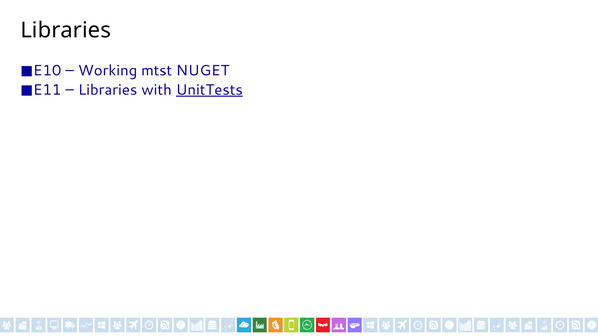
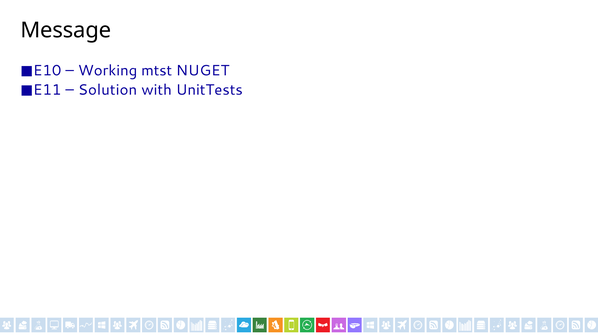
Libraries at (66, 30): Libraries -> Message
Libraries at (108, 90): Libraries -> Solution
UnitTests underline: present -> none
